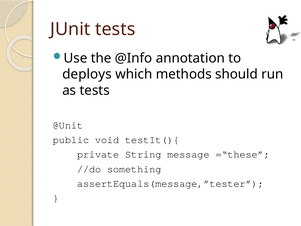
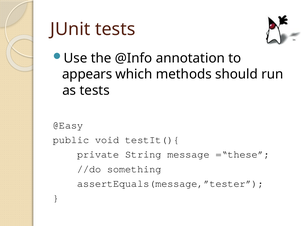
deploys: deploys -> appears
@Unit: @Unit -> @Easy
